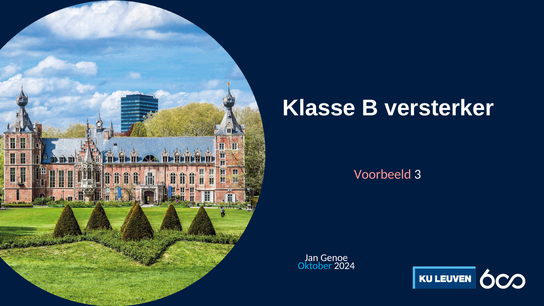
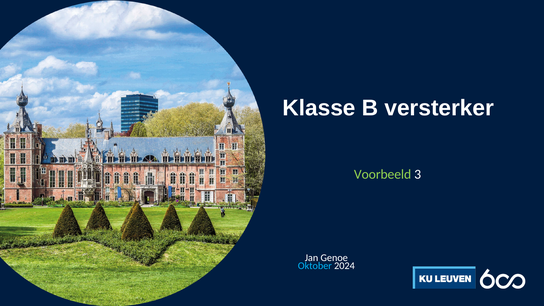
Voorbeeld colour: pink -> light green
